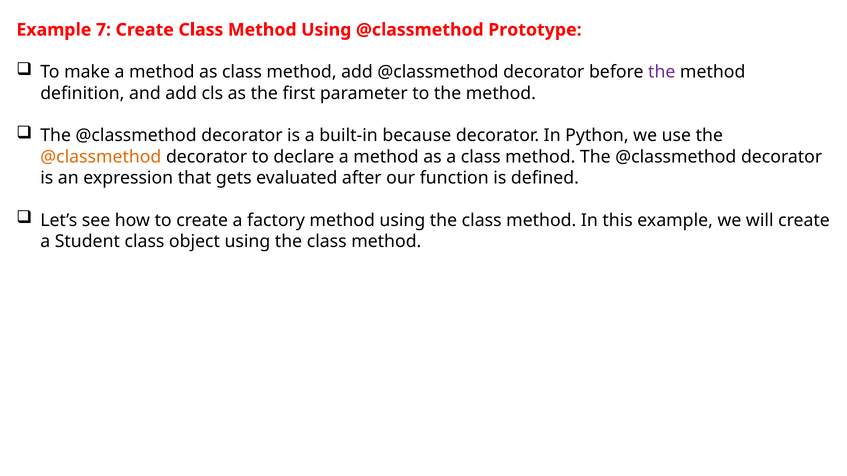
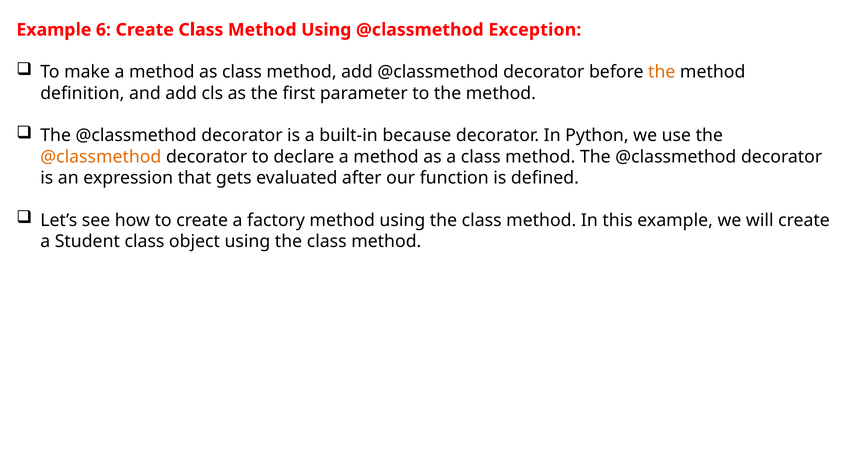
7: 7 -> 6
Prototype: Prototype -> Exception
the at (662, 72) colour: purple -> orange
